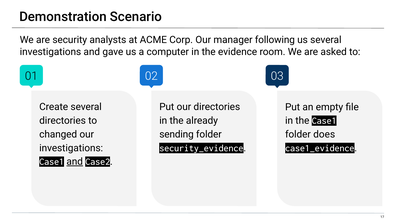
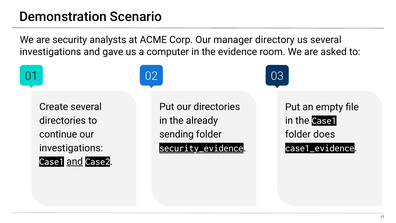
following: following -> directory
changed: changed -> continue
security_evidence underline: none -> present
